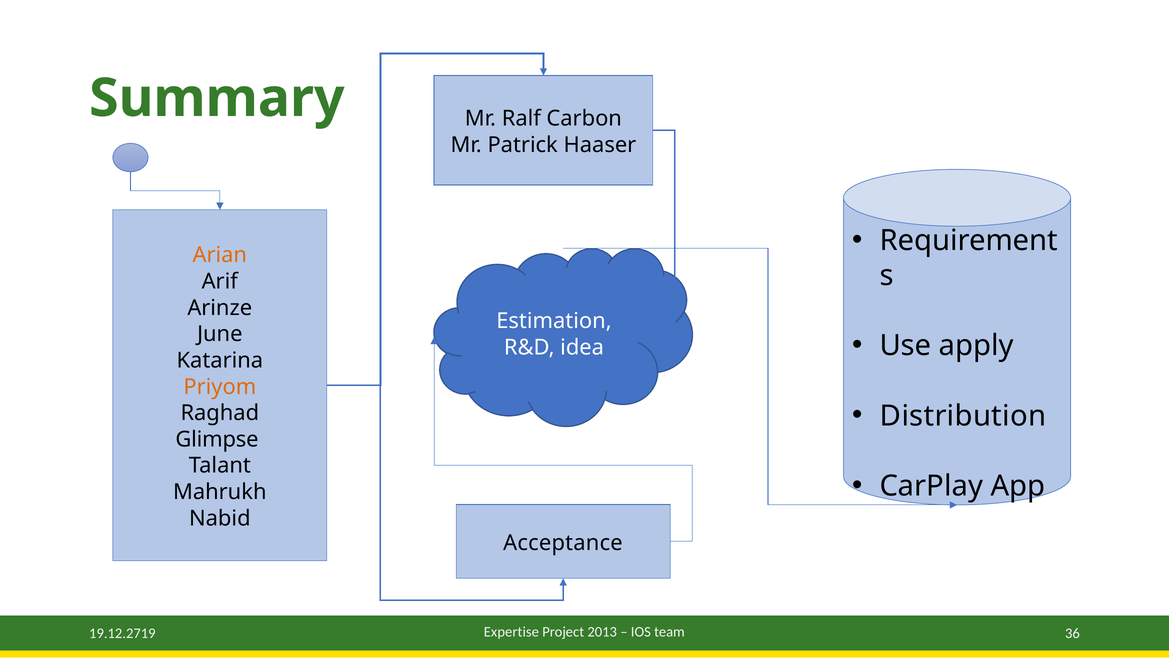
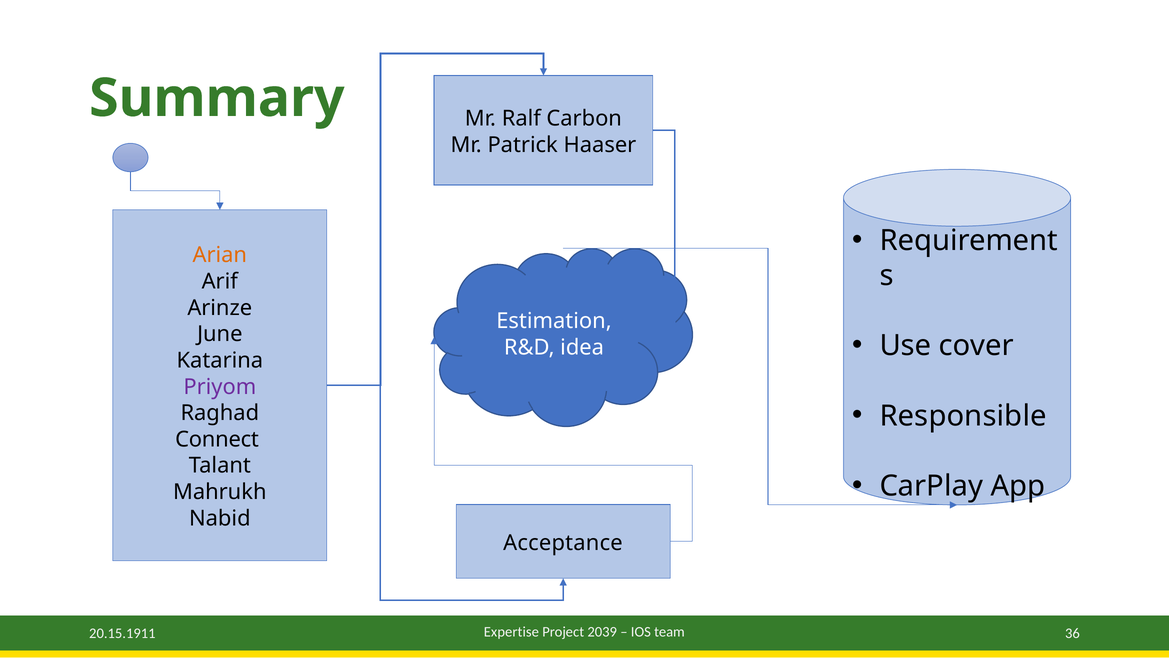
apply: apply -> cover
Priyom colour: orange -> purple
Distribution: Distribution -> Responsible
Glimpse: Glimpse -> Connect
2013: 2013 -> 2039
19.12.2719: 19.12.2719 -> 20.15.1911
